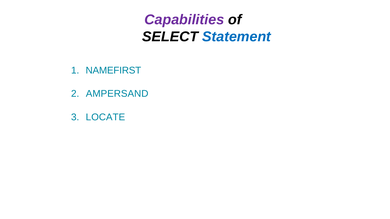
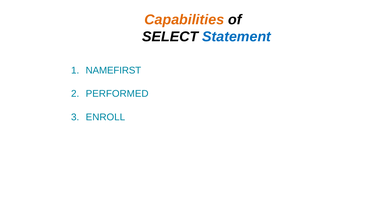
Capabilities colour: purple -> orange
AMPERSAND: AMPERSAND -> PERFORMED
LOCATE: LOCATE -> ENROLL
